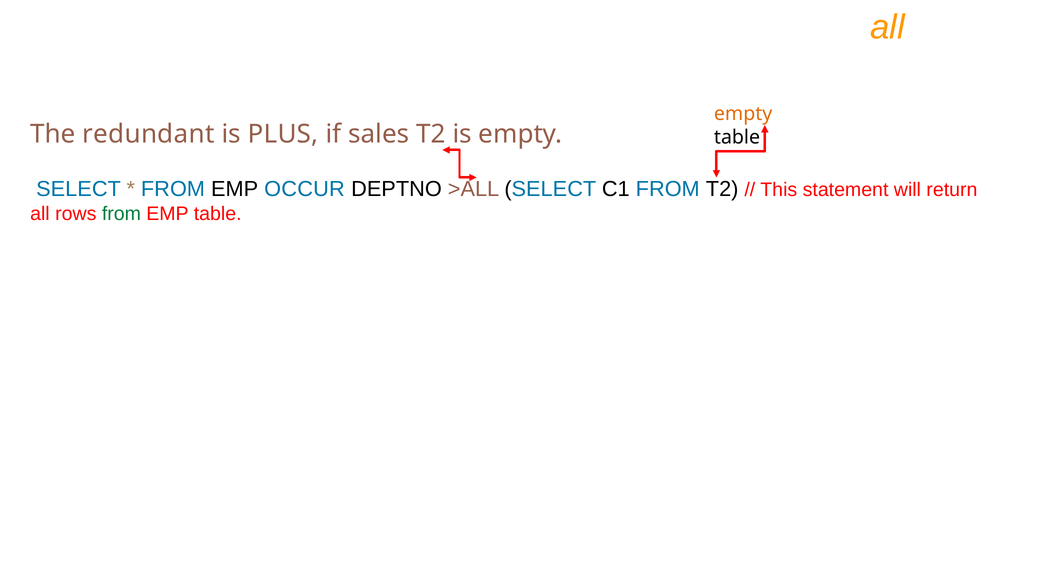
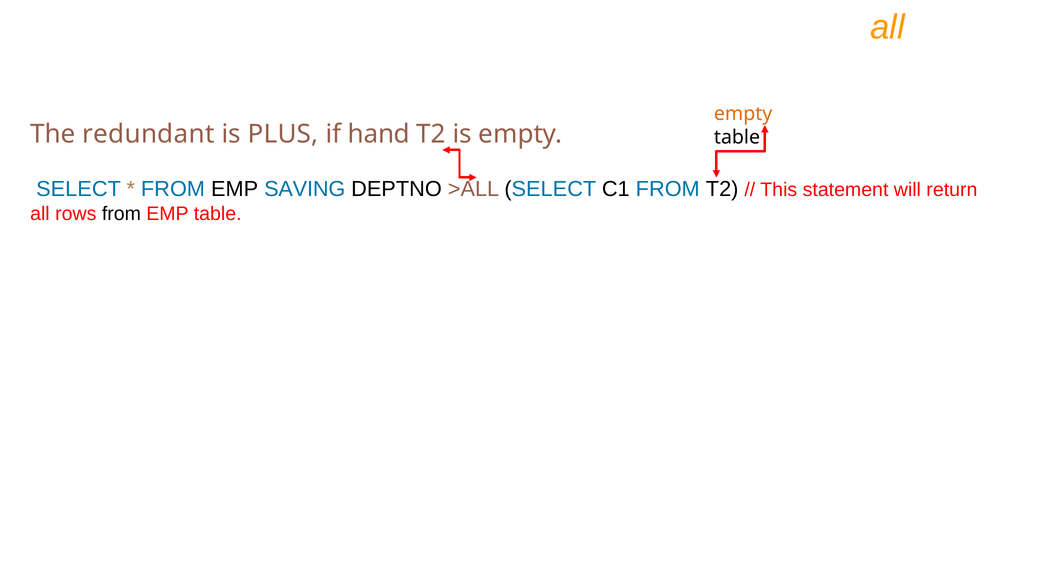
sales: sales -> hand
OCCUR: OCCUR -> SAVING
from at (121, 214) colour: green -> black
